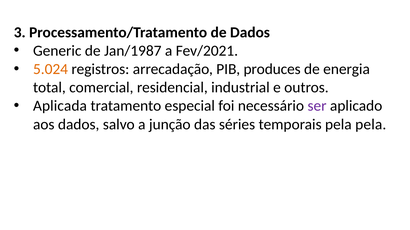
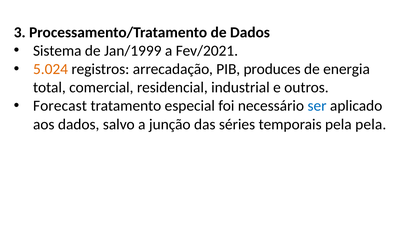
Generic: Generic -> Sistema
Jan/1987: Jan/1987 -> Jan/1999
Aplicada: Aplicada -> Forecast
ser colour: purple -> blue
